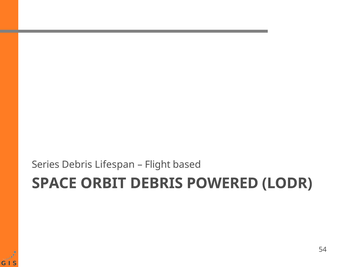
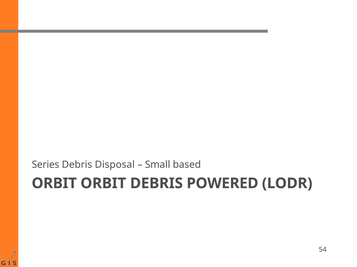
Lifespan: Lifespan -> Disposal
Flight: Flight -> Small
SPACE at (54, 184): SPACE -> ORBIT
